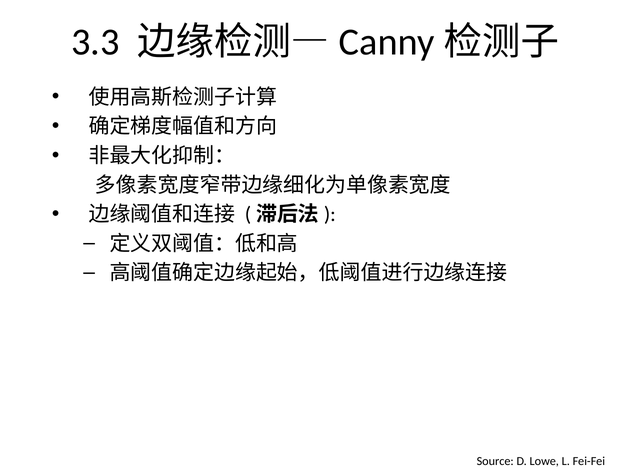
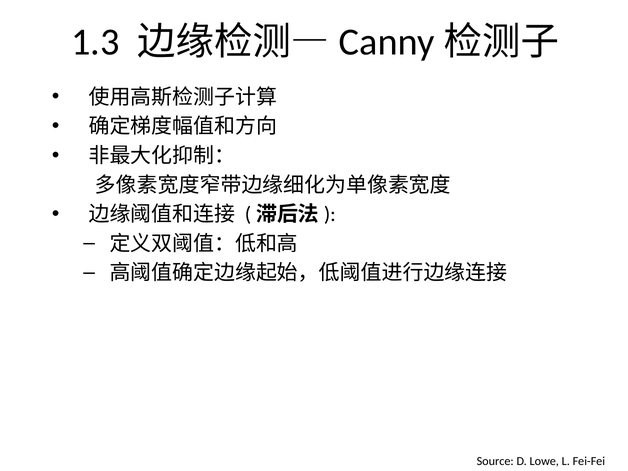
3.3: 3.3 -> 1.3
